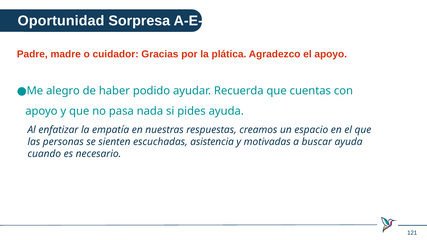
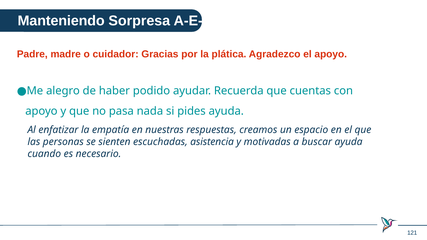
Oportunidad: Oportunidad -> Manteniendo
